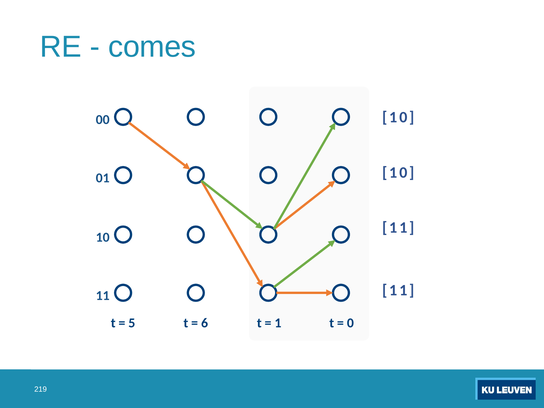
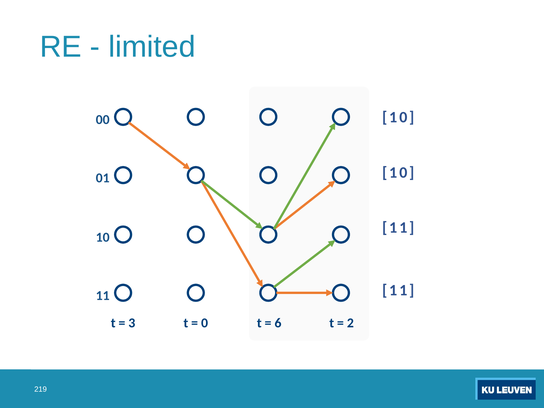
comes: comes -> limited
5: 5 -> 3
6 at (205, 323): 6 -> 0
1 at (278, 323): 1 -> 6
0 at (350, 323): 0 -> 2
